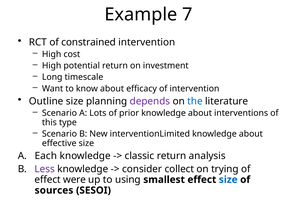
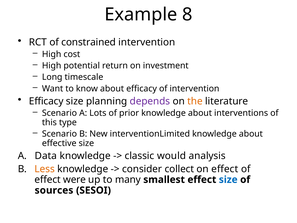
7: 7 -> 8
Outline at (46, 101): Outline -> Efficacy
the colour: blue -> orange
Each: Each -> Data
classic return: return -> would
Less colour: purple -> orange
on trying: trying -> effect
using: using -> many
